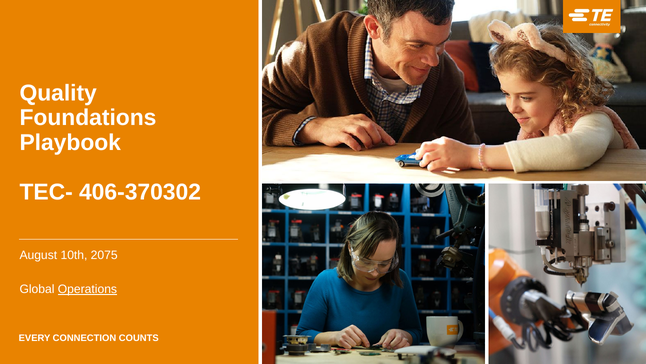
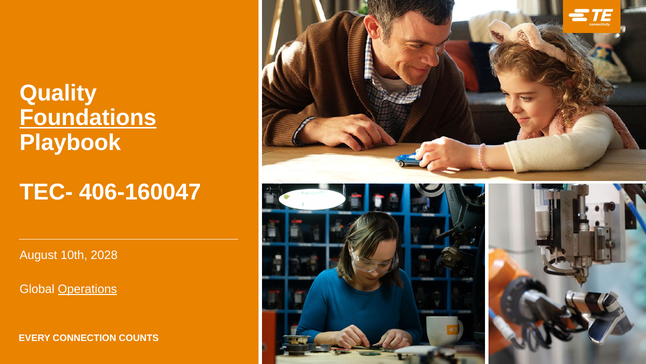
Foundations underline: none -> present
406-370302: 406-370302 -> 406-160047
2075: 2075 -> 2028
